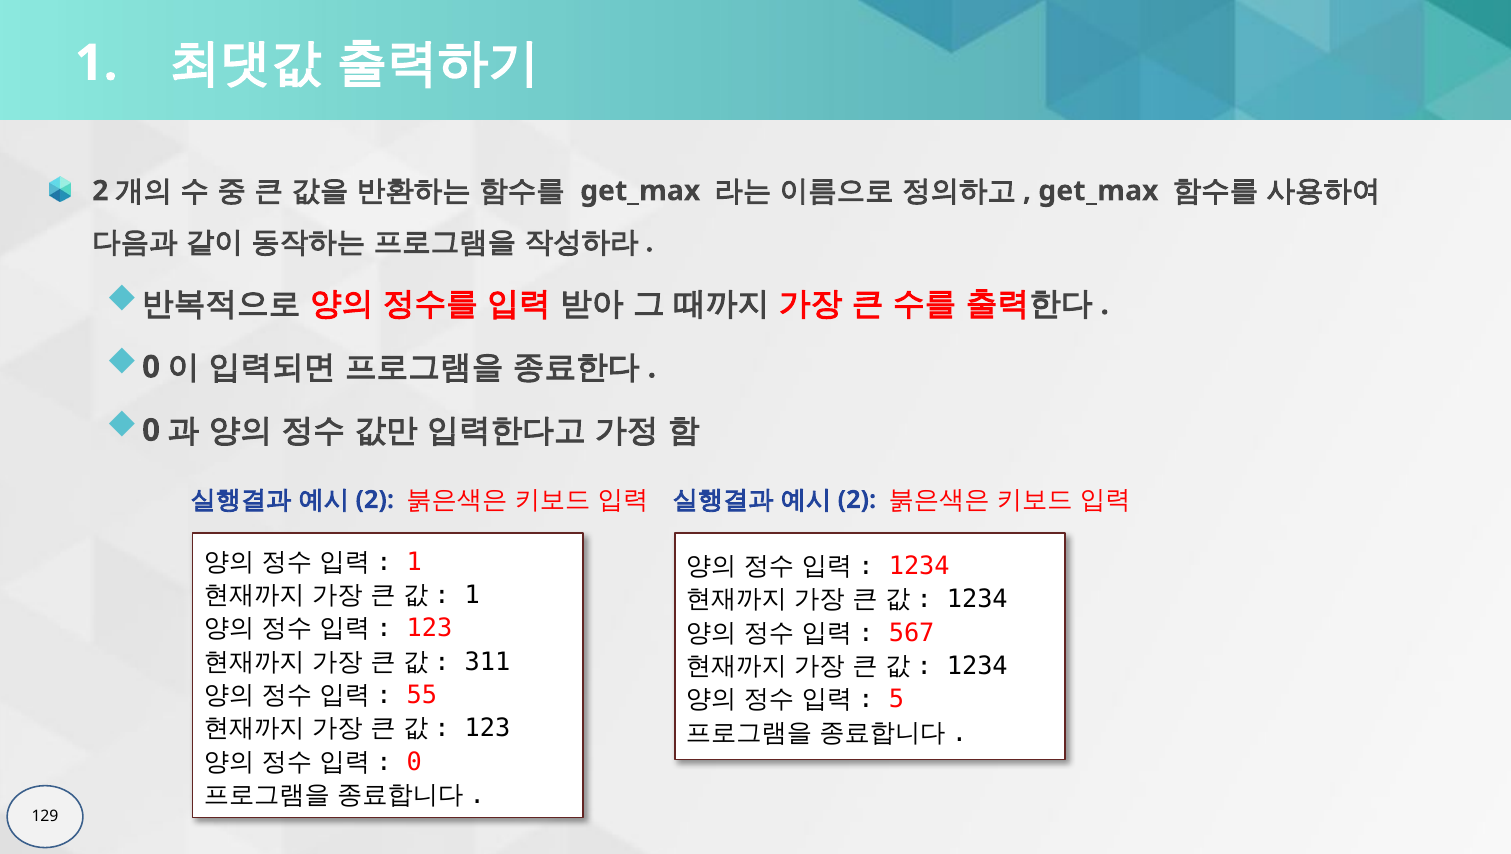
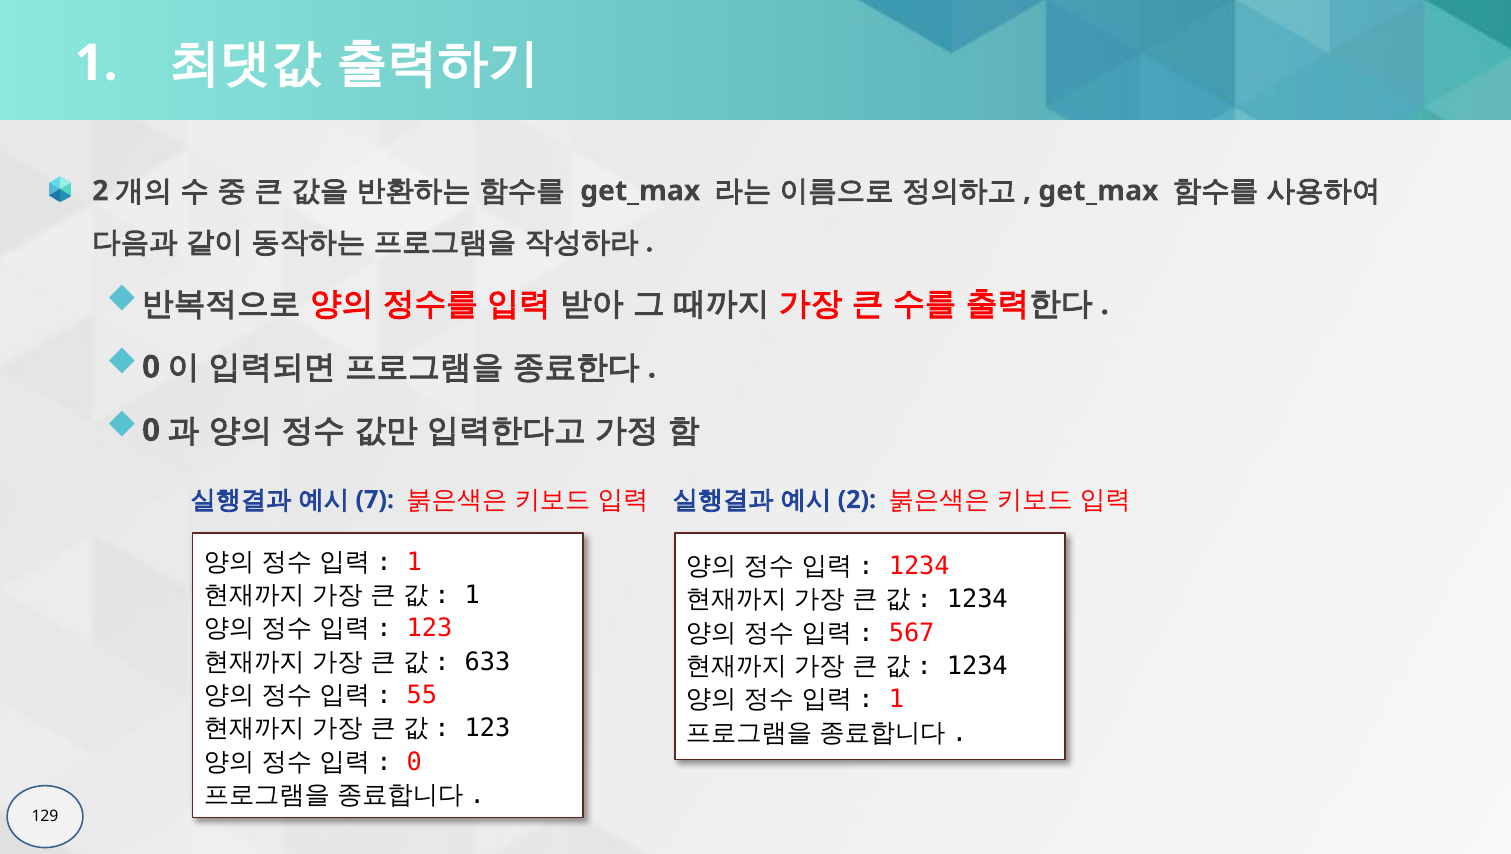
2 at (375, 500): 2 -> 7
311: 311 -> 633
5 at (896, 700): 5 -> 1
